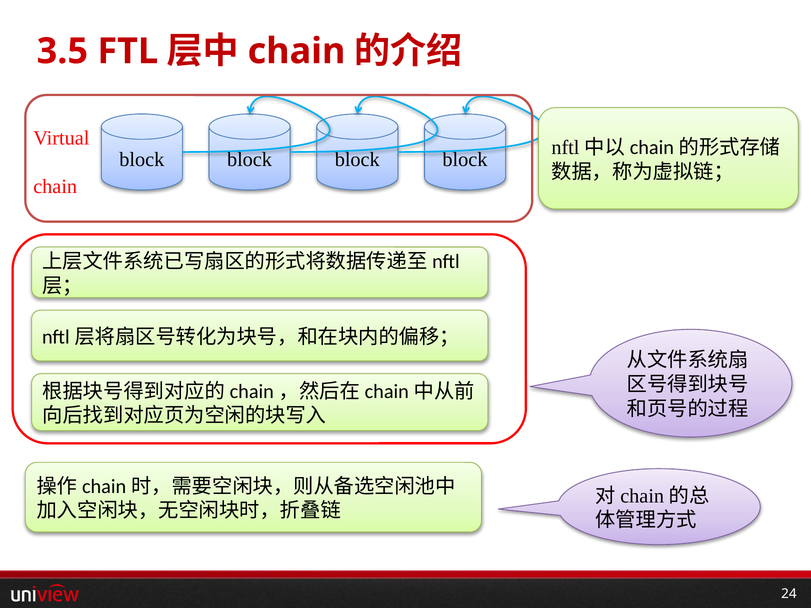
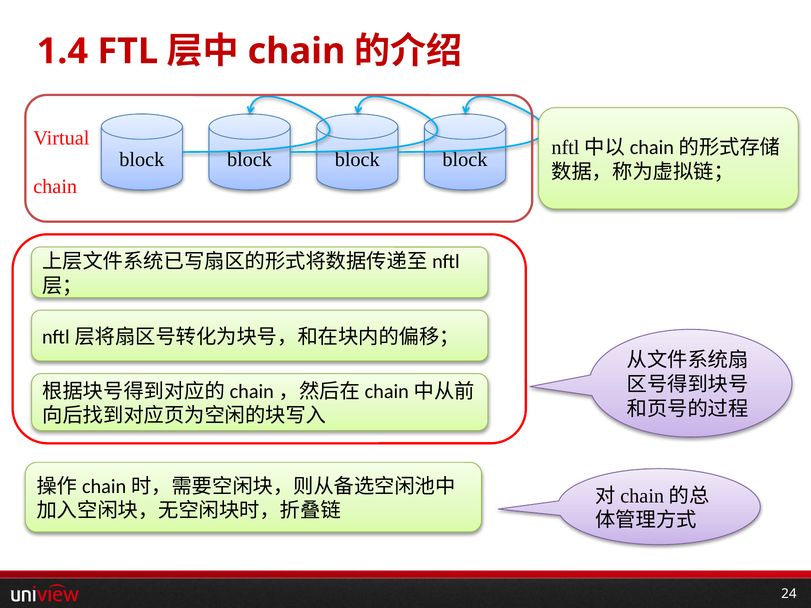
3.5: 3.5 -> 1.4
